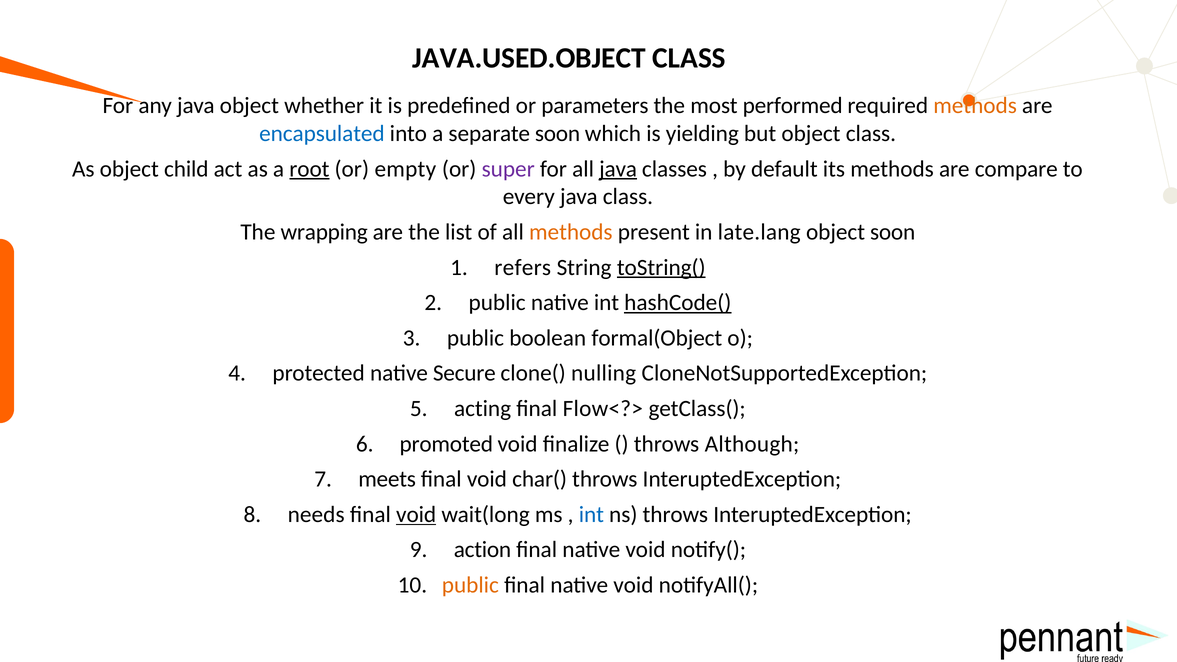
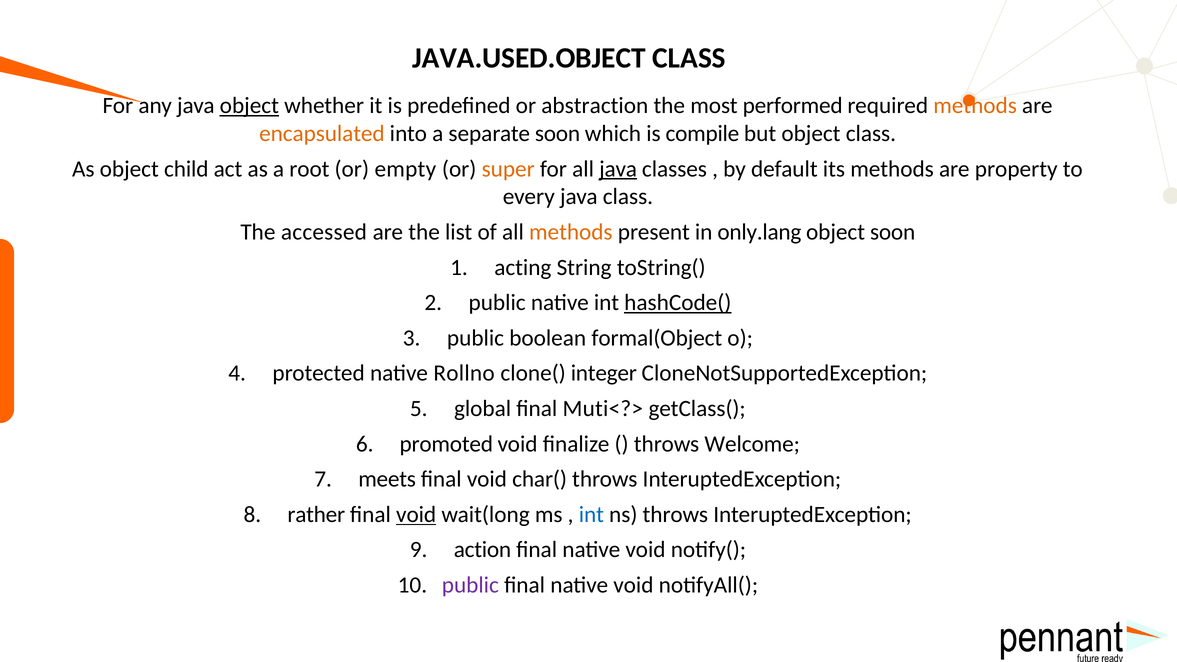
object at (249, 106) underline: none -> present
parameters: parameters -> abstraction
encapsulated colour: blue -> orange
yielding: yielding -> compile
root underline: present -> none
super colour: purple -> orange
compare: compare -> property
wrapping: wrapping -> accessed
late.lang: late.lang -> only.lang
refers: refers -> acting
toString( underline: present -> none
Secure: Secure -> Rollno
nulling: nulling -> integer
acting: acting -> global
Flow<?>: Flow<?> -> Muti<?>
Although: Although -> Welcome
needs: needs -> rather
public at (470, 585) colour: orange -> purple
